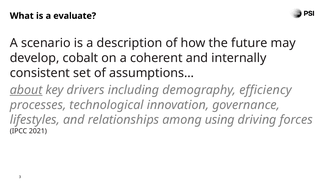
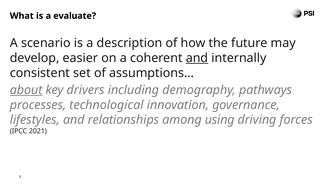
cobalt: cobalt -> easier
and at (197, 58) underline: none -> present
efficiency: efficiency -> pathways
